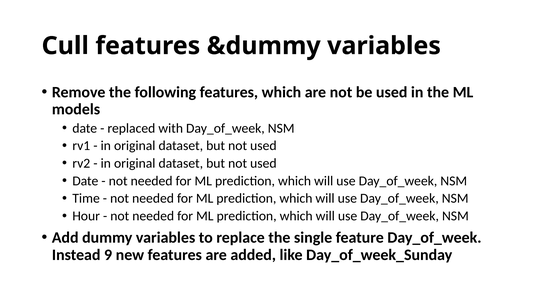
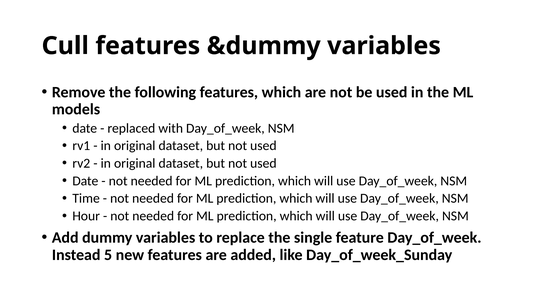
9: 9 -> 5
